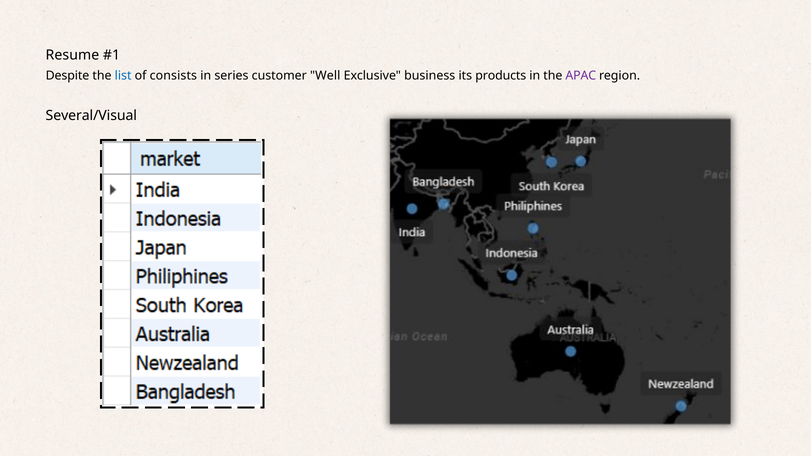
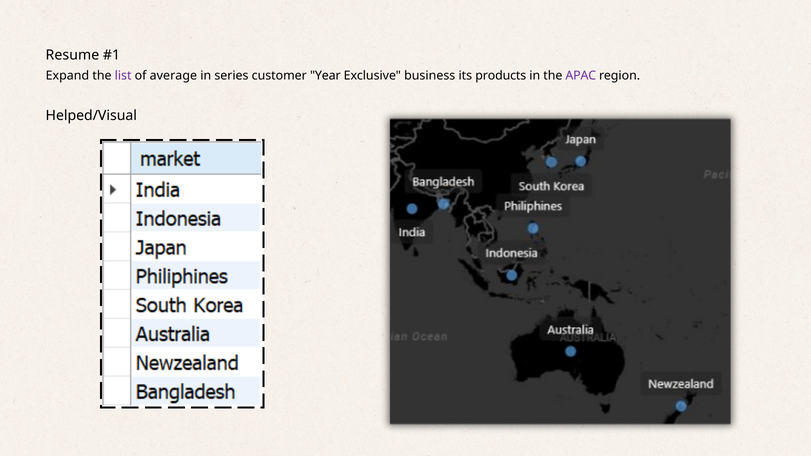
Despite: Despite -> Expand
list colour: blue -> purple
consists: consists -> average
Well: Well -> Year
Several/Visual: Several/Visual -> Helped/Visual
